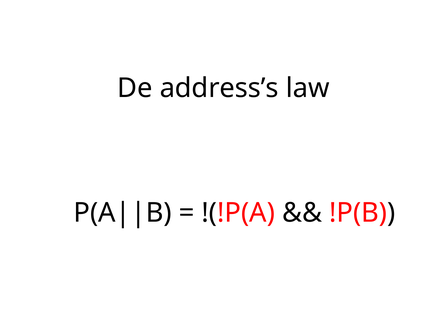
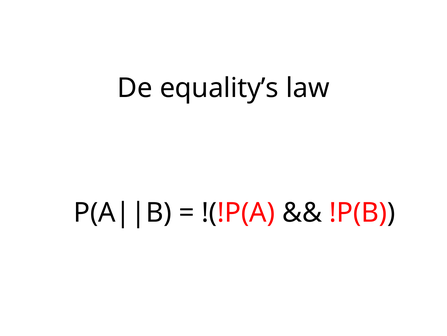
address’s: address’s -> equality’s
